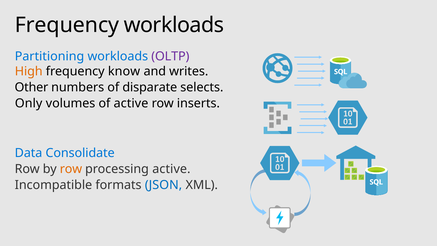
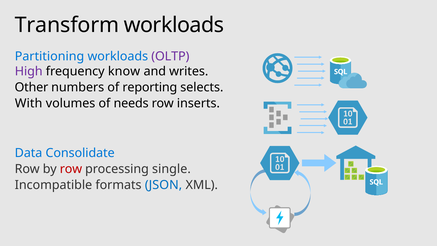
Frequency at (67, 25): Frequency -> Transform
High colour: orange -> purple
disparate: disparate -> reporting
Only: Only -> With
of active: active -> needs
row at (71, 169) colour: orange -> red
processing active: active -> single
